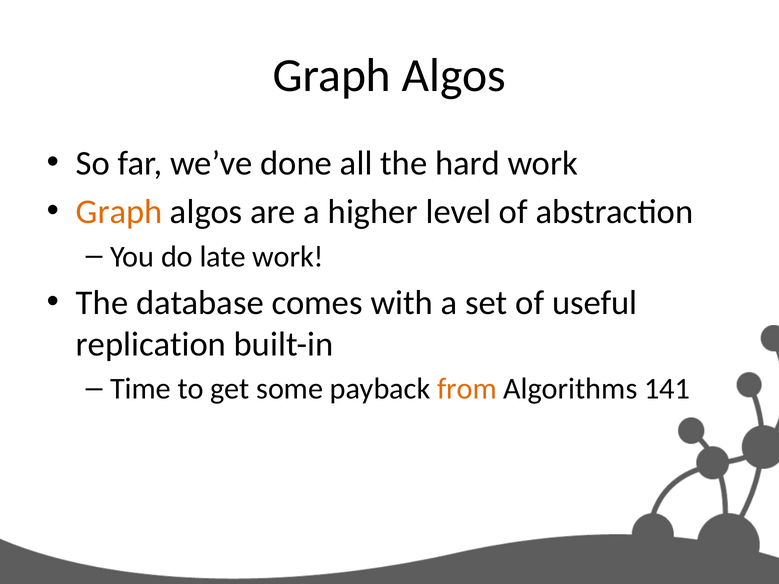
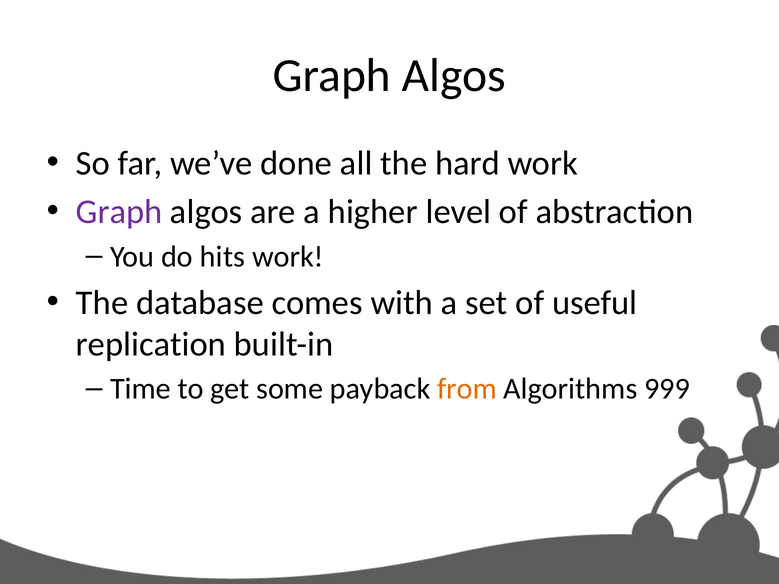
Graph at (119, 212) colour: orange -> purple
late: late -> hits
141: 141 -> 999
